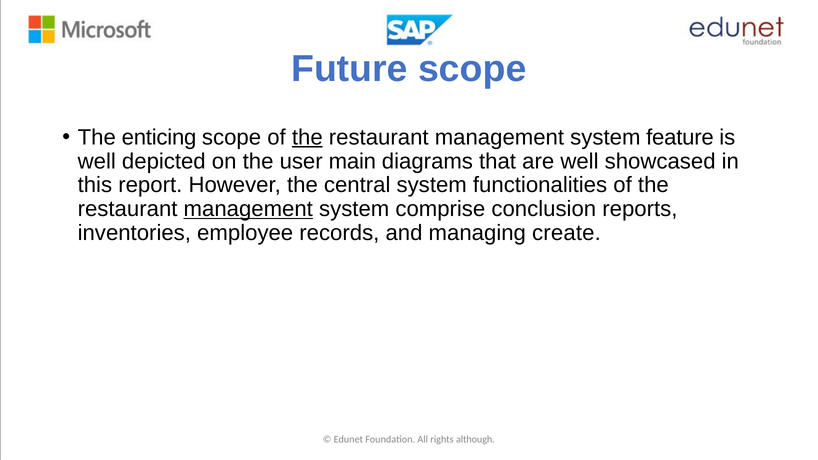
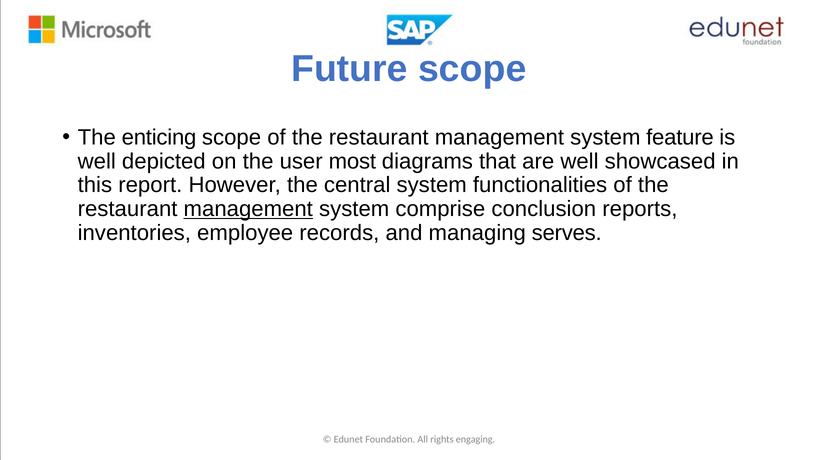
the at (307, 137) underline: present -> none
main: main -> most
create: create -> serves
although: although -> engaging
